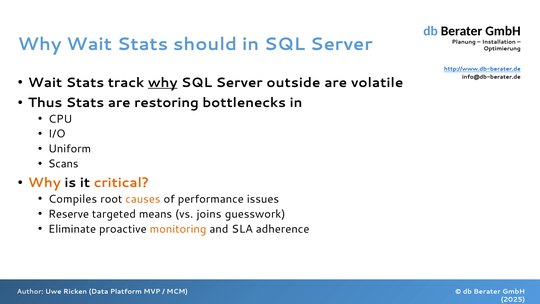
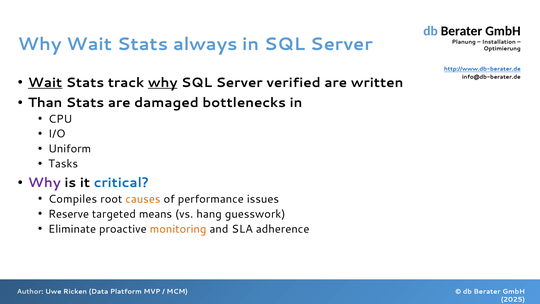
should: should -> always
Wait at (45, 82) underline: none -> present
outside: outside -> verified
volatile: volatile -> written
Thus: Thus -> Than
restoring: restoring -> damaged
Scans: Scans -> Tasks
Why at (44, 183) colour: orange -> purple
critical colour: orange -> blue
joins: joins -> hang
